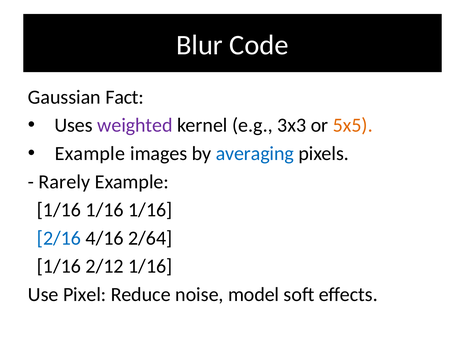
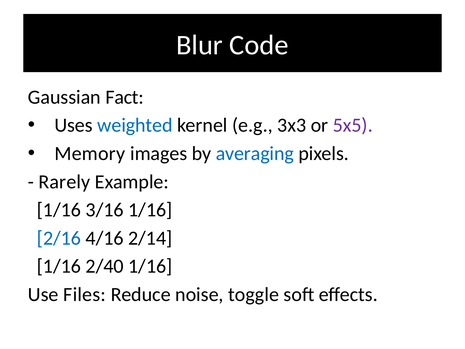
weighted colour: purple -> blue
5x5 colour: orange -> purple
Example at (90, 153): Example -> Memory
1/16 at (105, 210): 1/16 -> 3/16
2/64: 2/64 -> 2/14
2/12: 2/12 -> 2/40
Pixel: Pixel -> Files
model: model -> toggle
